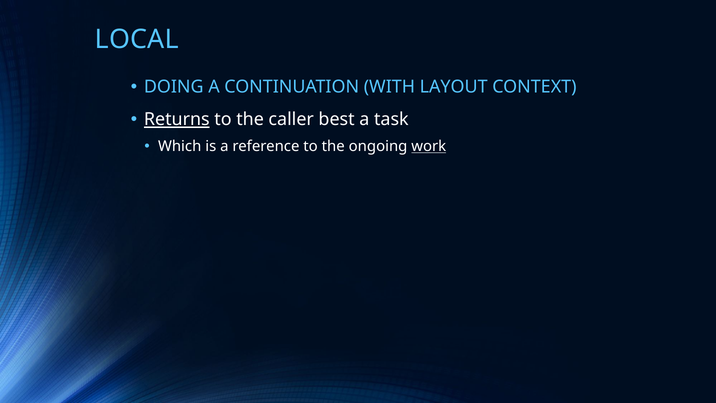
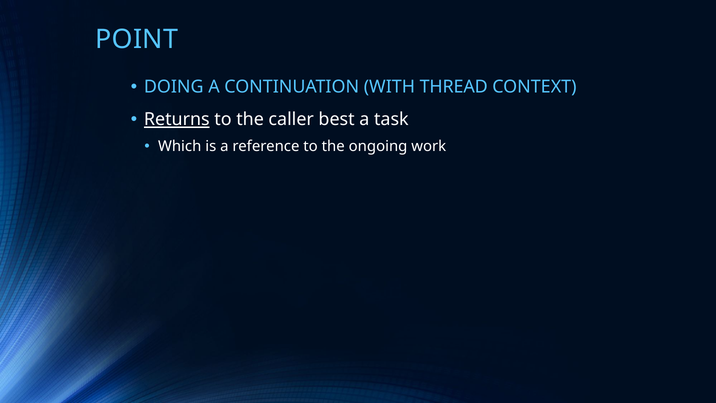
LOCAL: LOCAL -> POINT
LAYOUT: LAYOUT -> THREAD
work underline: present -> none
